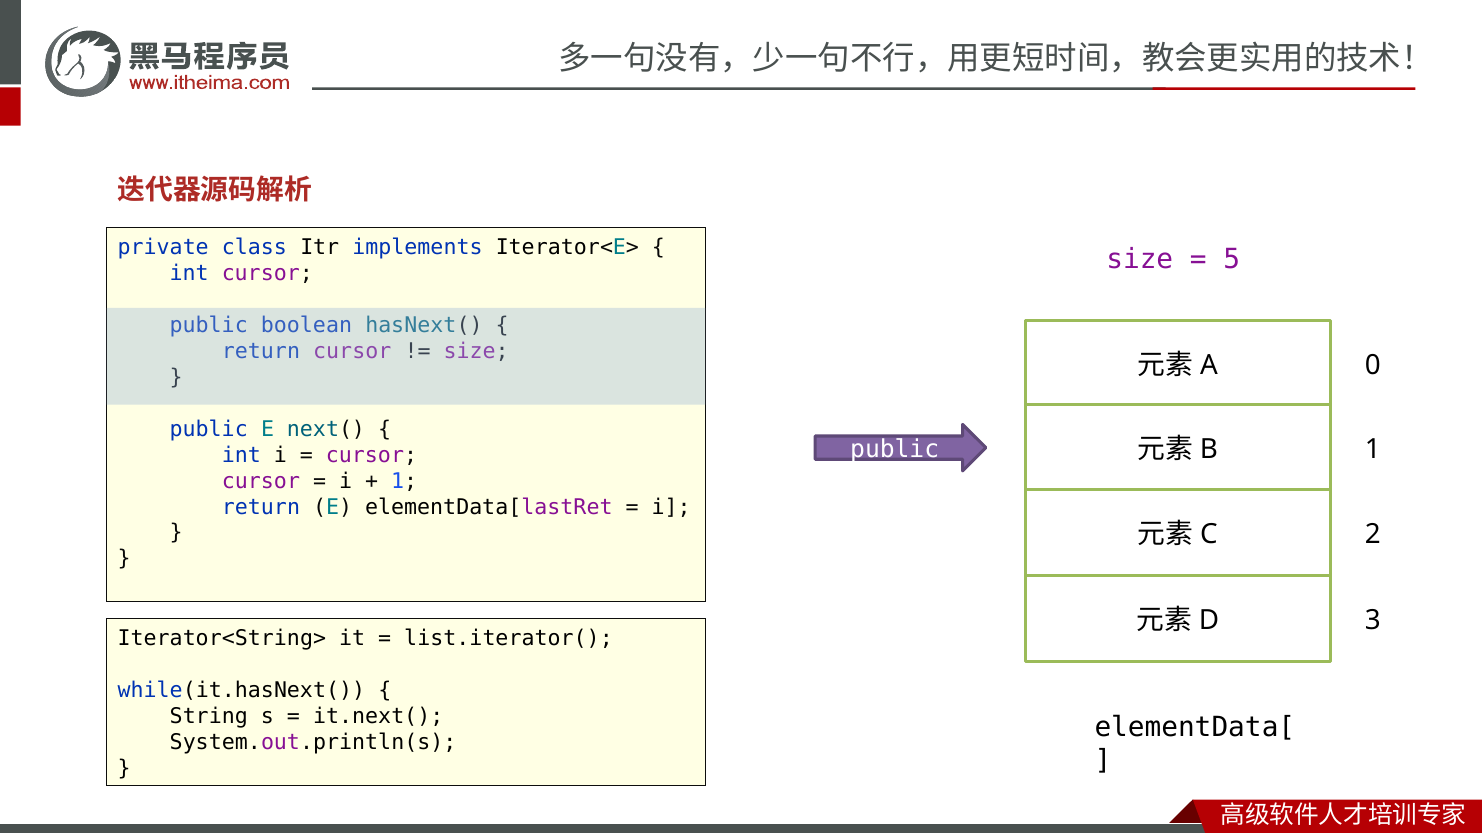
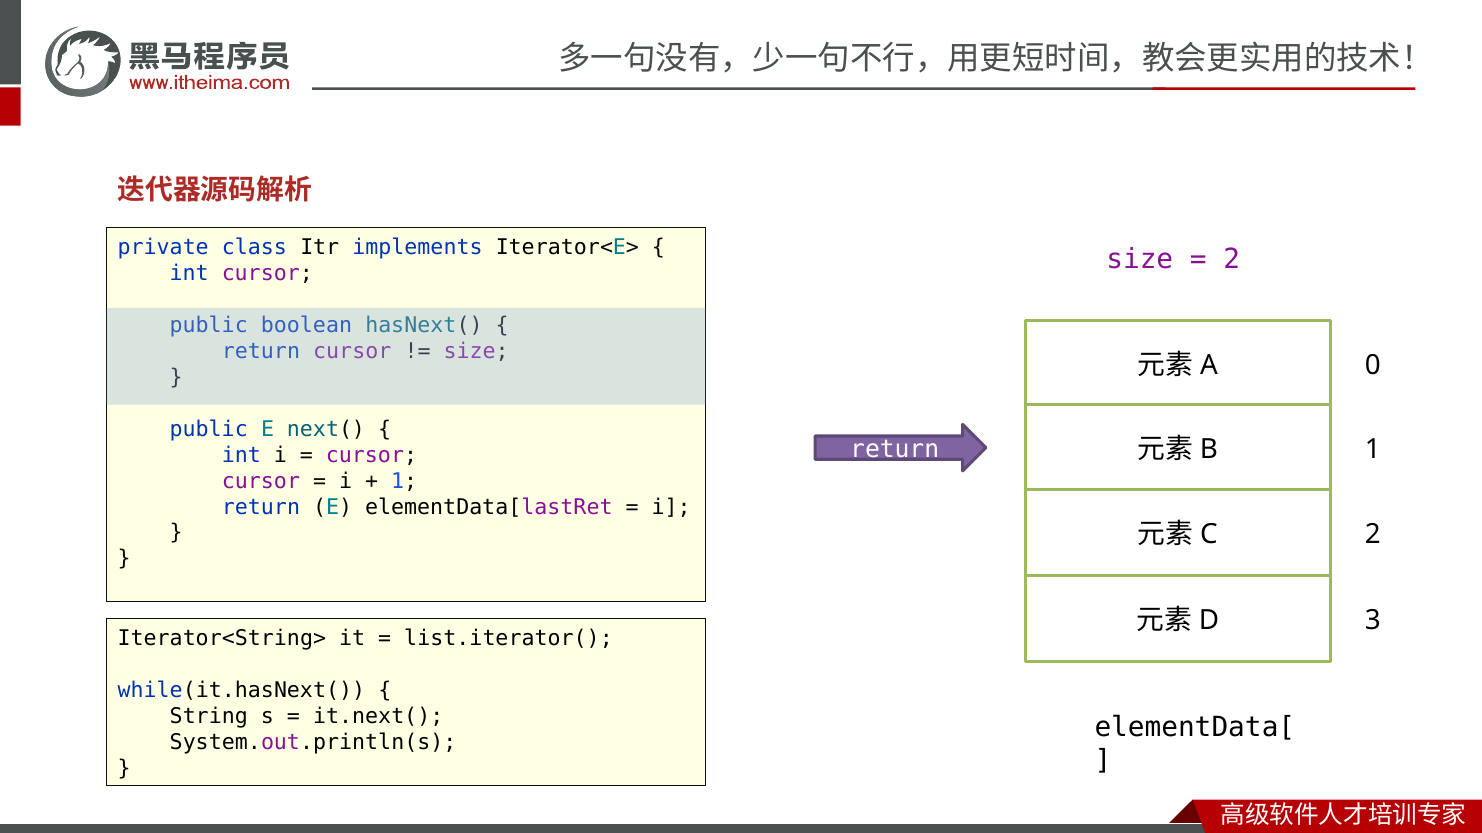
5 at (1232, 260): 5 -> 2
public at (895, 450): public -> return
